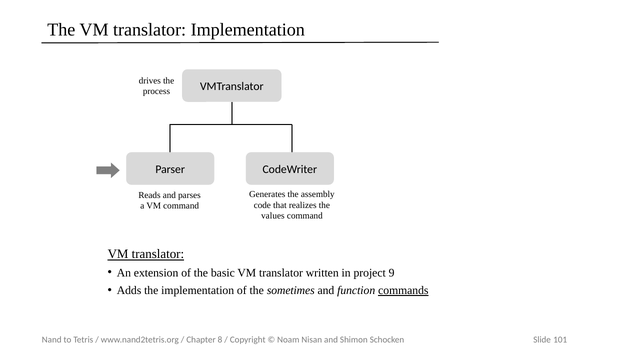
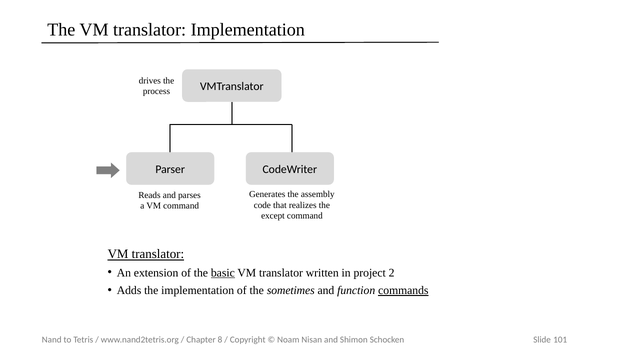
values: values -> except
basic underline: none -> present
9: 9 -> 2
